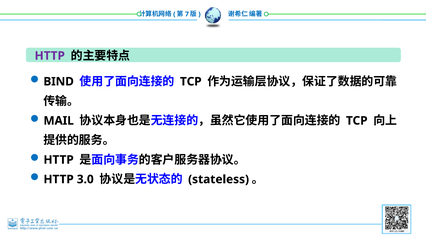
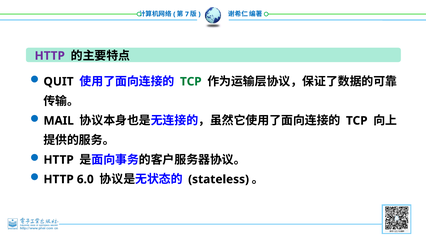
BIND: BIND -> QUIT
TCP at (191, 81) colour: black -> green
3.0: 3.0 -> 6.0
